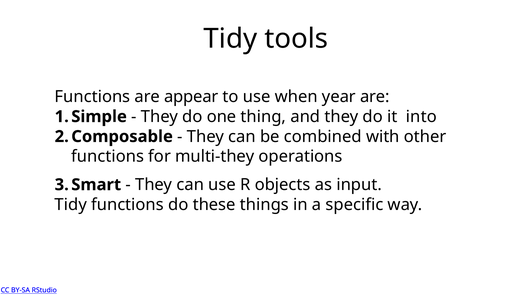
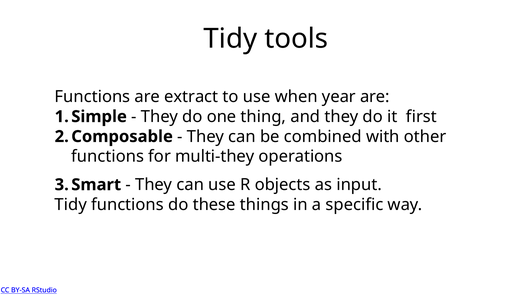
appear: appear -> extract
into: into -> first
